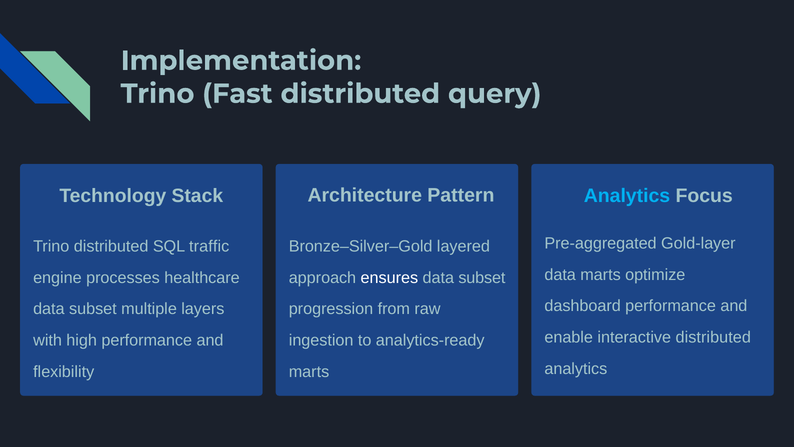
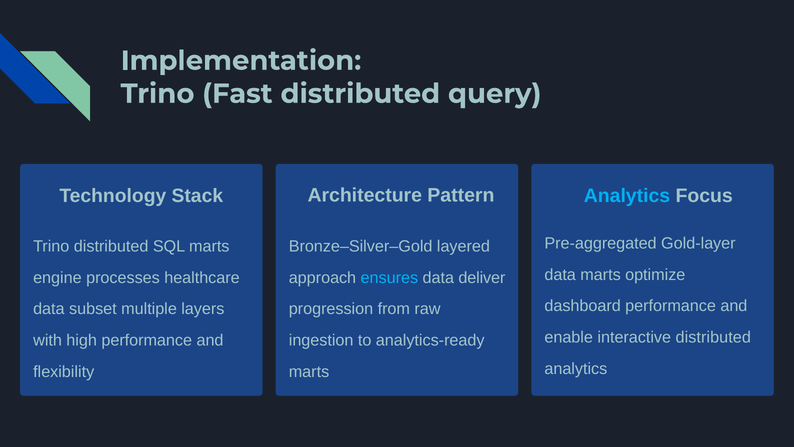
SQL traffic: traffic -> marts
ensures colour: white -> light blue
subset at (482, 277): subset -> deliver
